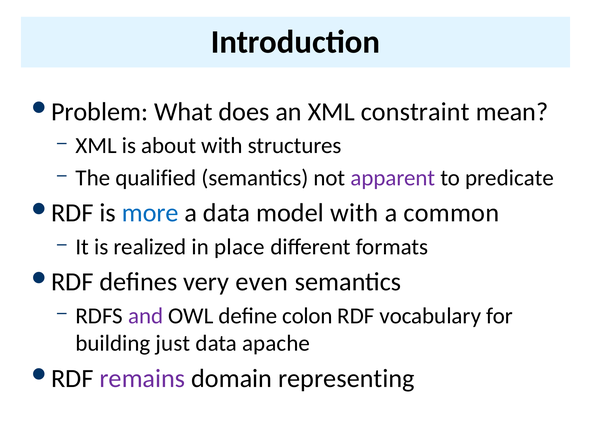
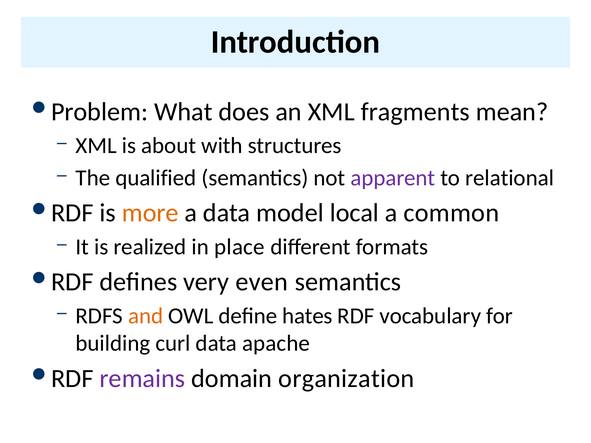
constraint: constraint -> fragments
predicate: predicate -> relational
more colour: blue -> orange
model with: with -> local
and colour: purple -> orange
colon: colon -> hates
just: just -> curl
representing: representing -> organization
